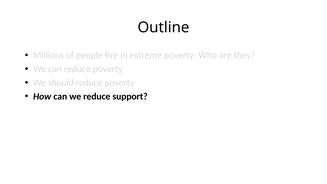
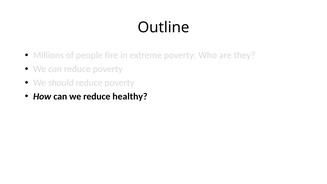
support: support -> healthy
